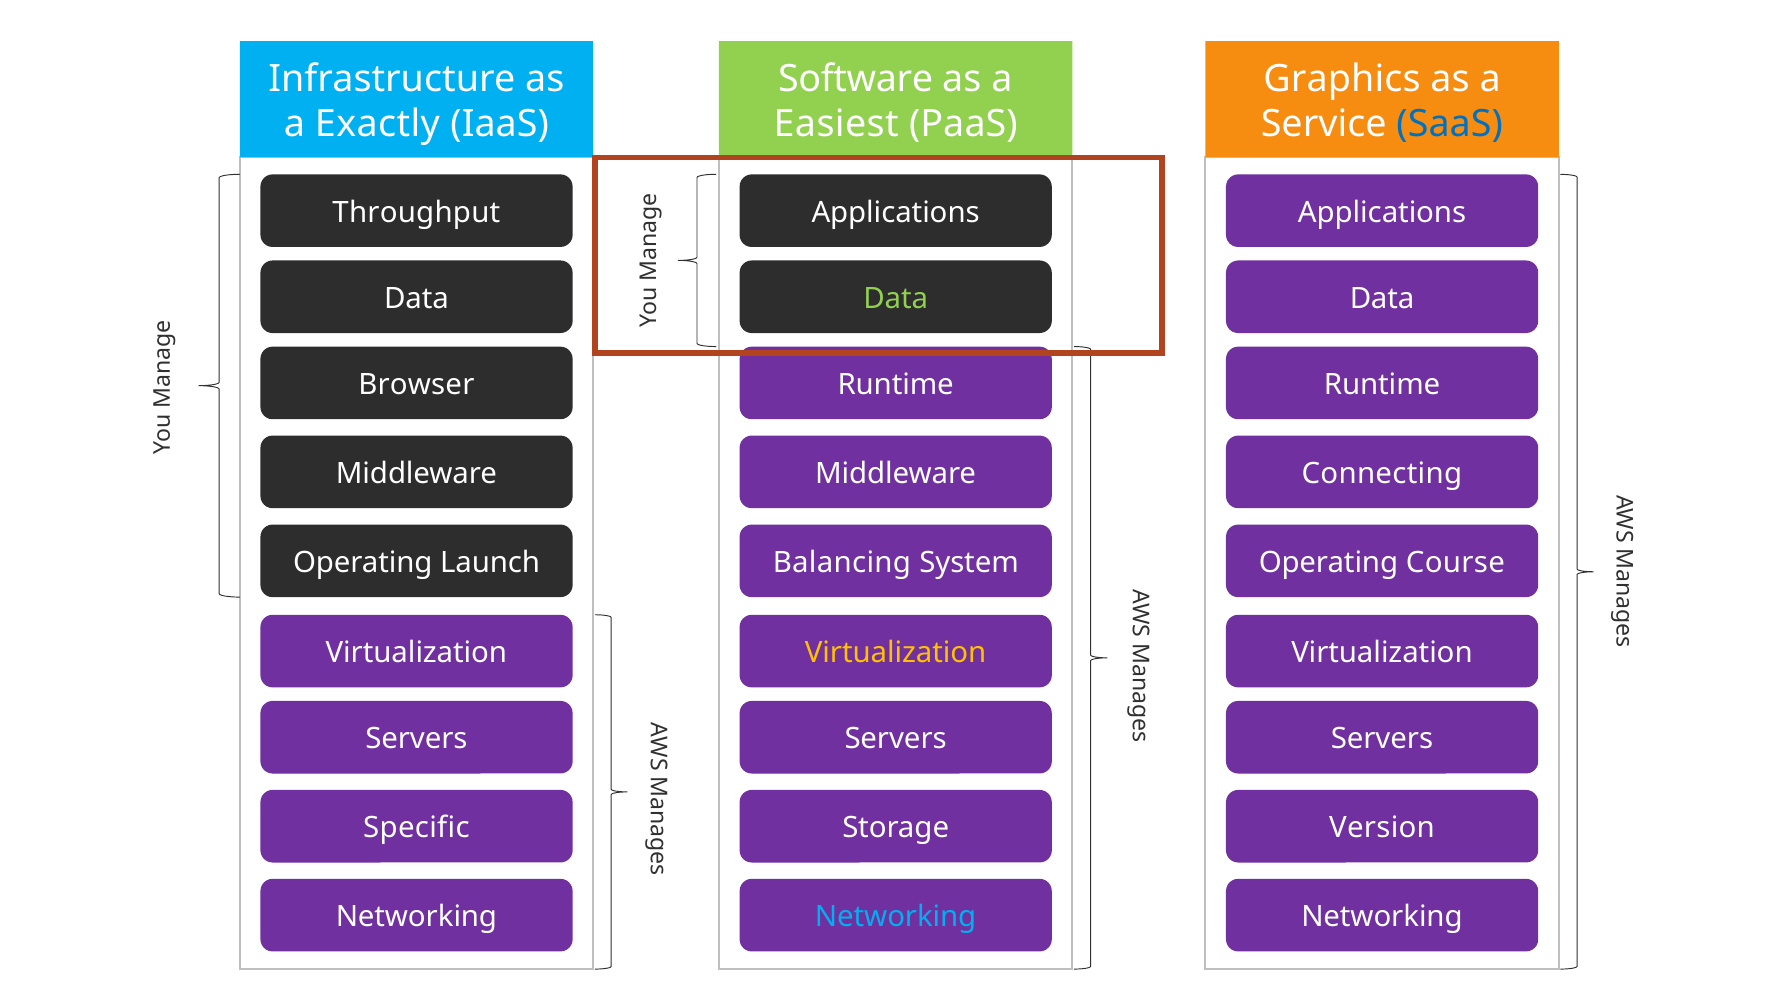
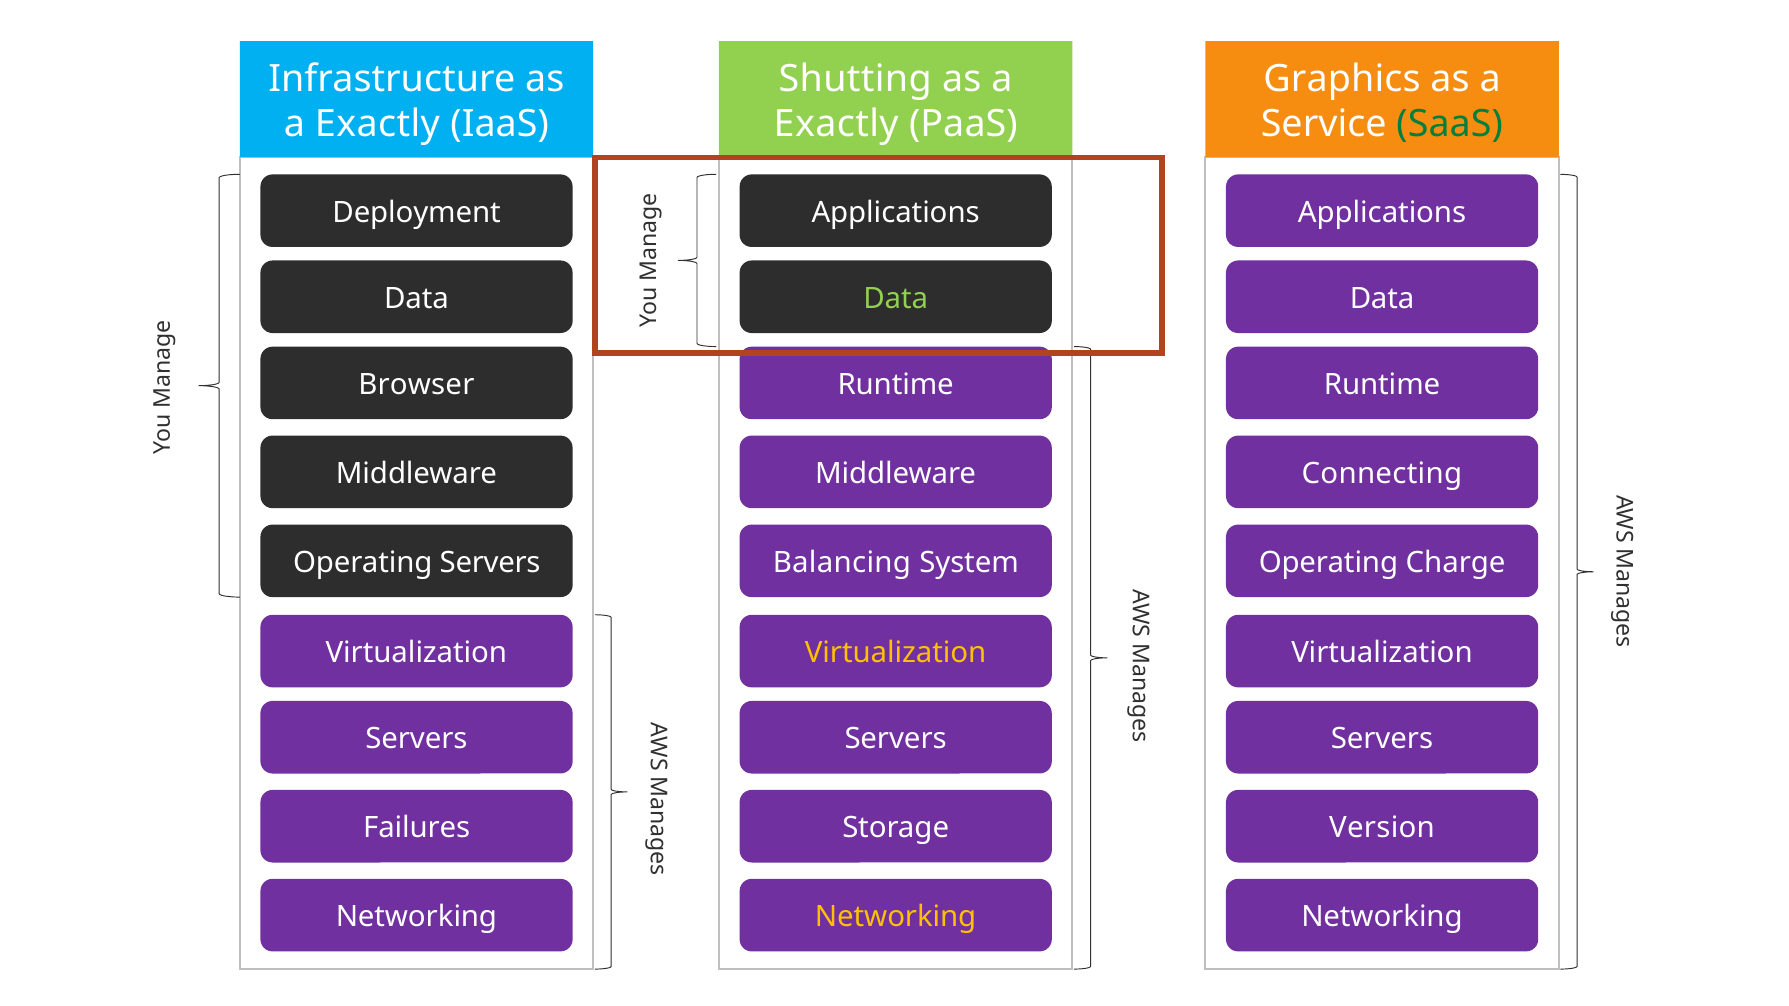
Software: Software -> Shutting
Easiest at (836, 124): Easiest -> Exactly
SaaS colour: blue -> green
Throughput: Throughput -> Deployment
Operating Launch: Launch -> Servers
Course: Course -> Charge
Specific: Specific -> Failures
Networking at (896, 917) colour: light blue -> yellow
